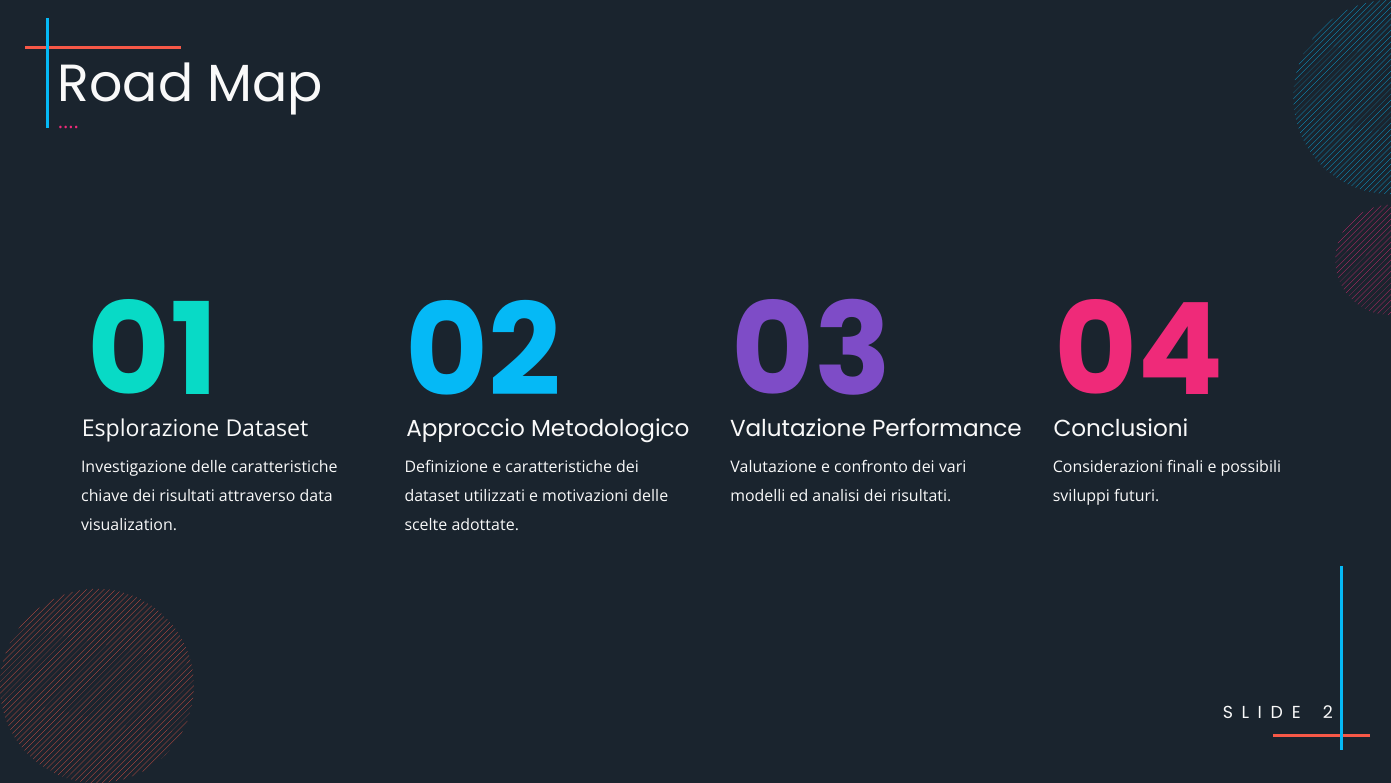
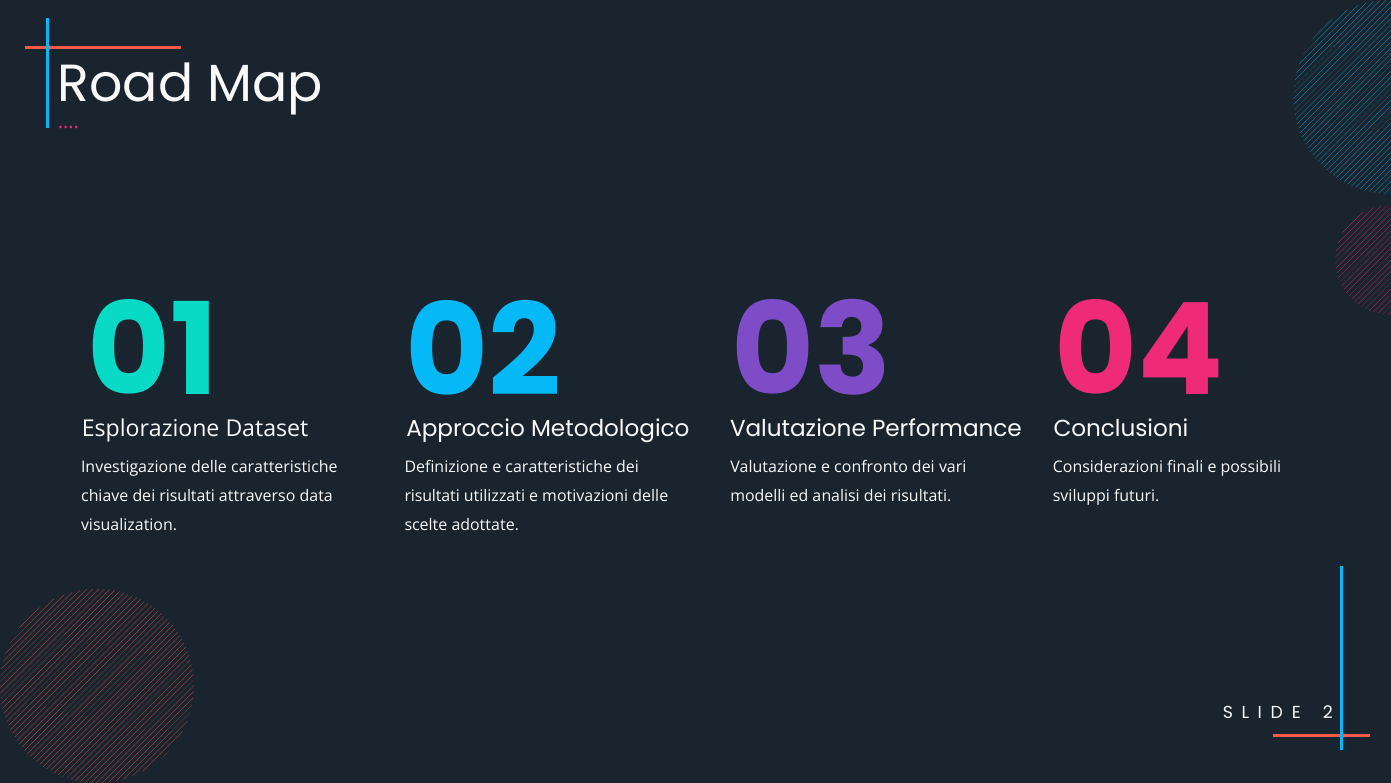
dataset at (432, 496): dataset -> risultati
